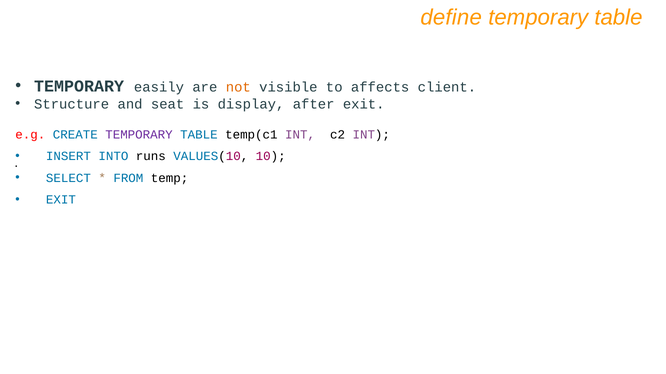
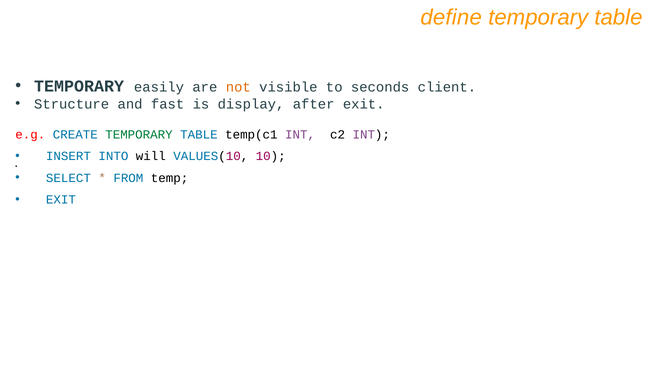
affects: affects -> seconds
seat: seat -> fast
TEMPORARY at (139, 135) colour: purple -> green
runs: runs -> will
